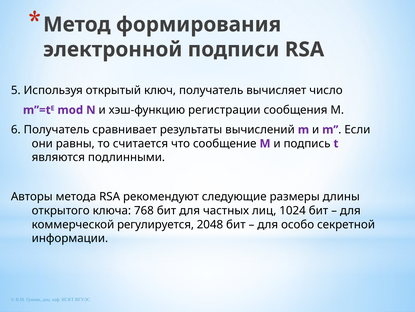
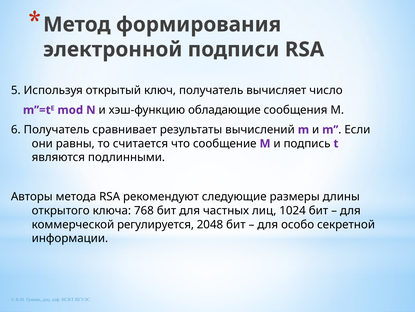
регистрации: регистрации -> обладающие
